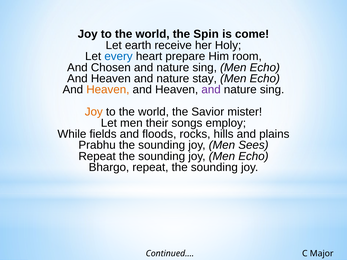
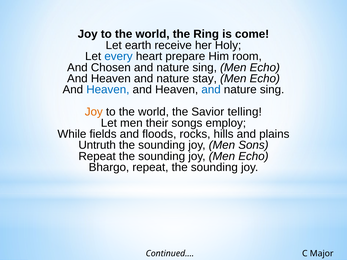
Spin: Spin -> Ring
Heaven at (108, 90) colour: orange -> blue
and at (211, 90) colour: purple -> blue
mister: mister -> telling
Prabhu: Prabhu -> Untruth
Sees: Sees -> Sons
